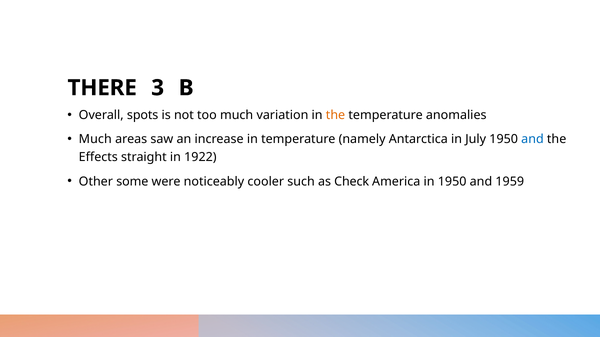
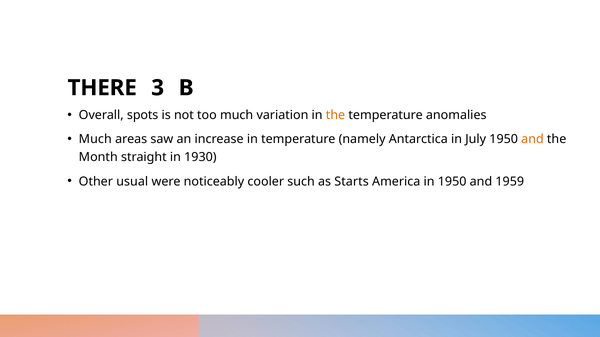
and at (532, 140) colour: blue -> orange
Effects: Effects -> Month
1922: 1922 -> 1930
some: some -> usual
Check: Check -> Starts
